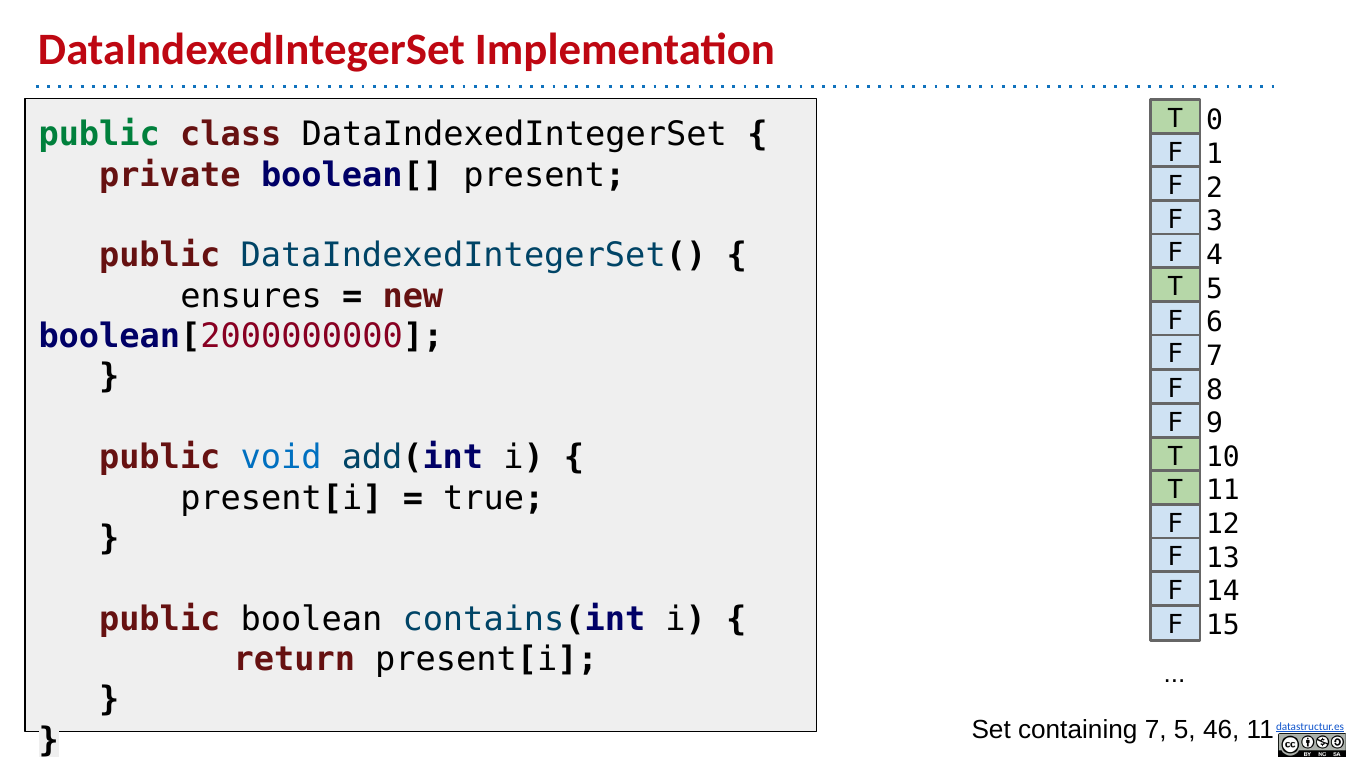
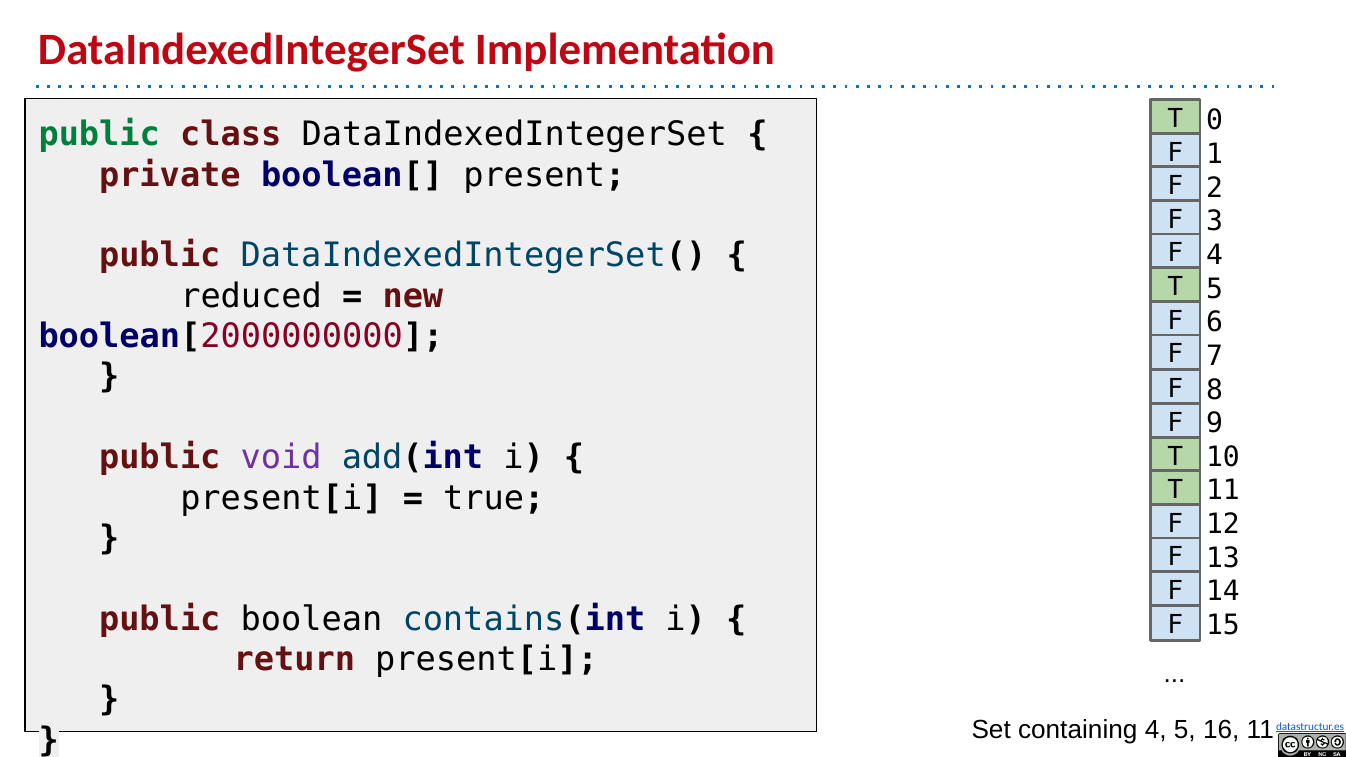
ensures: ensures -> reduced
void colour: blue -> purple
containing 7: 7 -> 4
46: 46 -> 16
